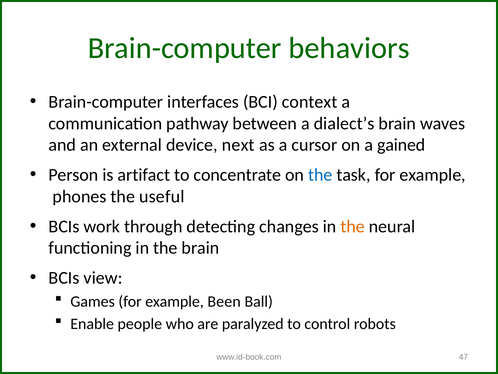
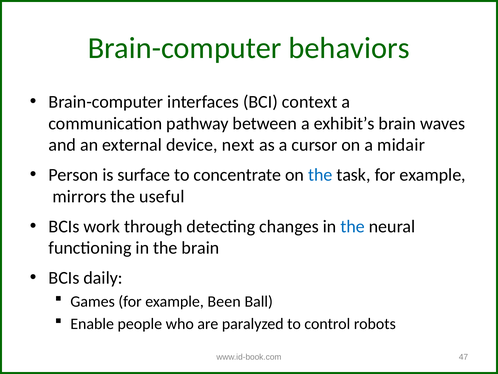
dialect’s: dialect’s -> exhibit’s
gained: gained -> midair
artifact: artifact -> surface
phones: phones -> mirrors
the at (353, 226) colour: orange -> blue
view: view -> daily
